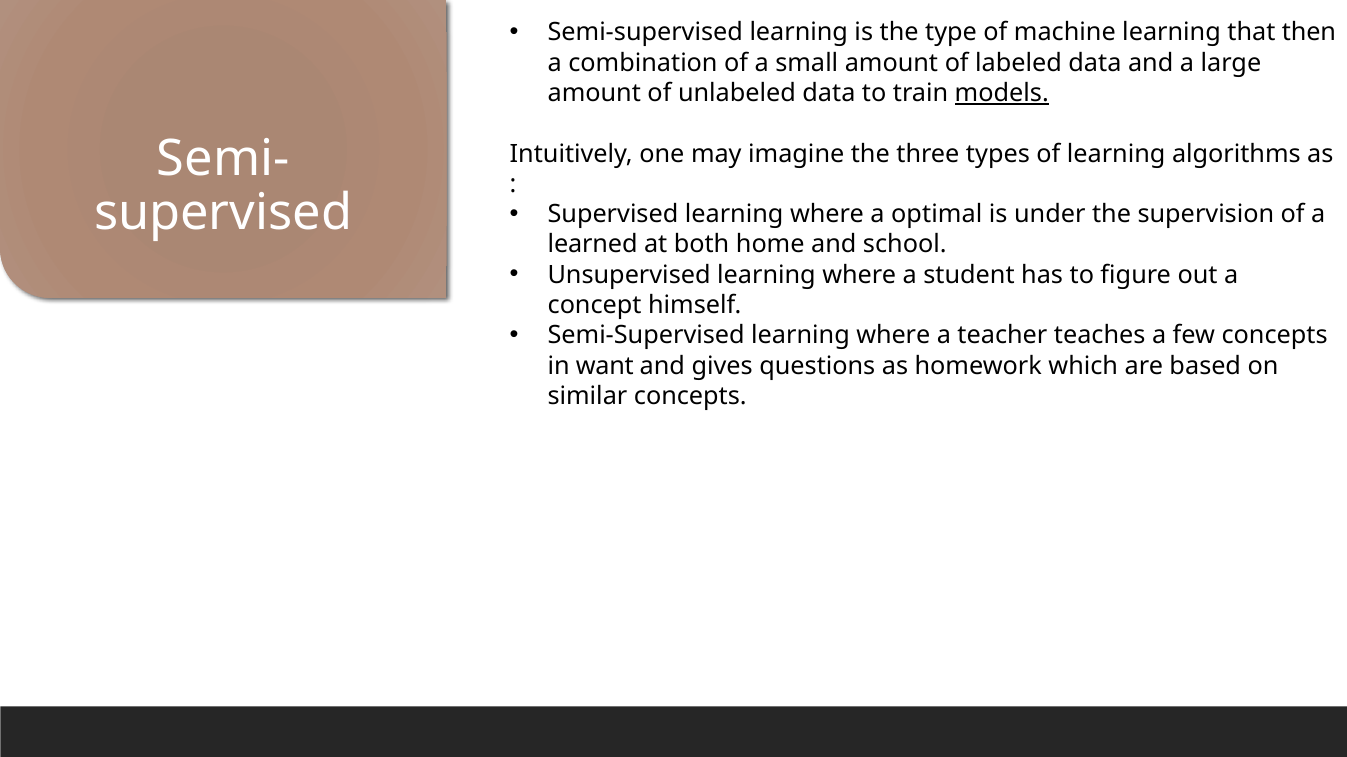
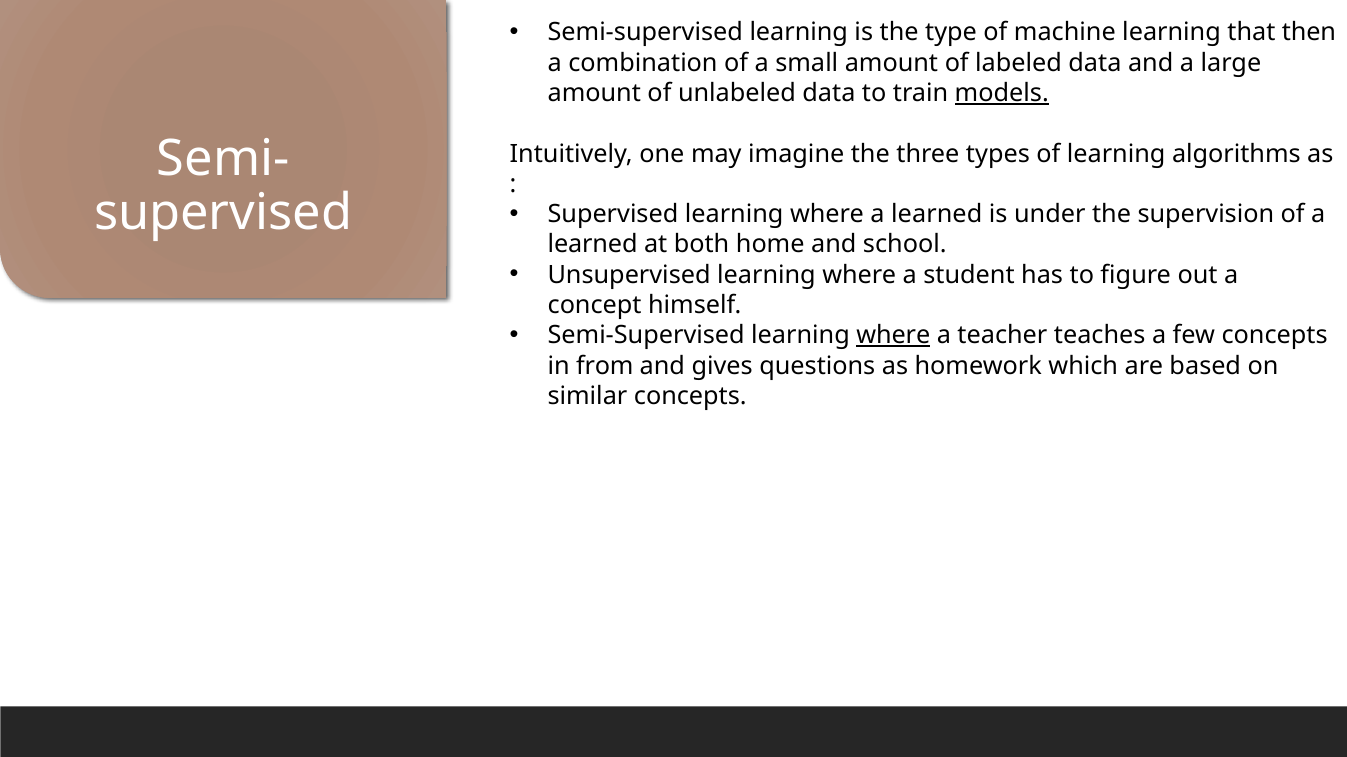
where a optimal: optimal -> learned
where at (893, 336) underline: none -> present
want: want -> from
